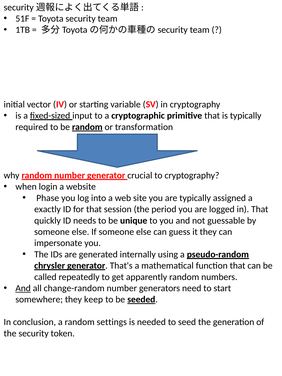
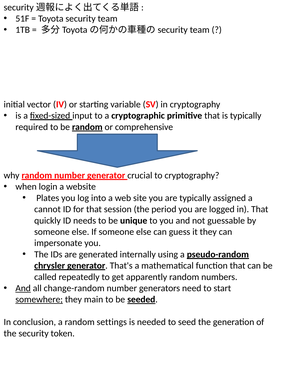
transformation: transformation -> comprehensive
Phase: Phase -> Plates
exactly: exactly -> cannot
somewhere underline: none -> present
keep: keep -> main
